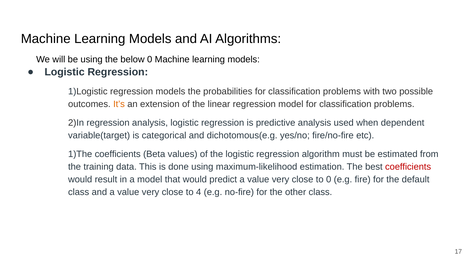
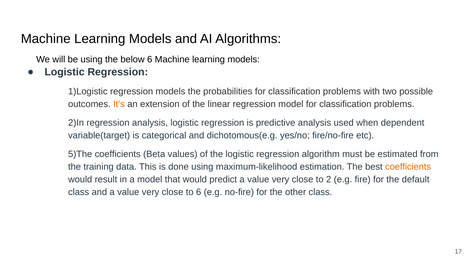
below 0: 0 -> 6
1)The: 1)The -> 5)The
coefficients at (408, 167) colour: red -> orange
to 0: 0 -> 2
to 4: 4 -> 6
